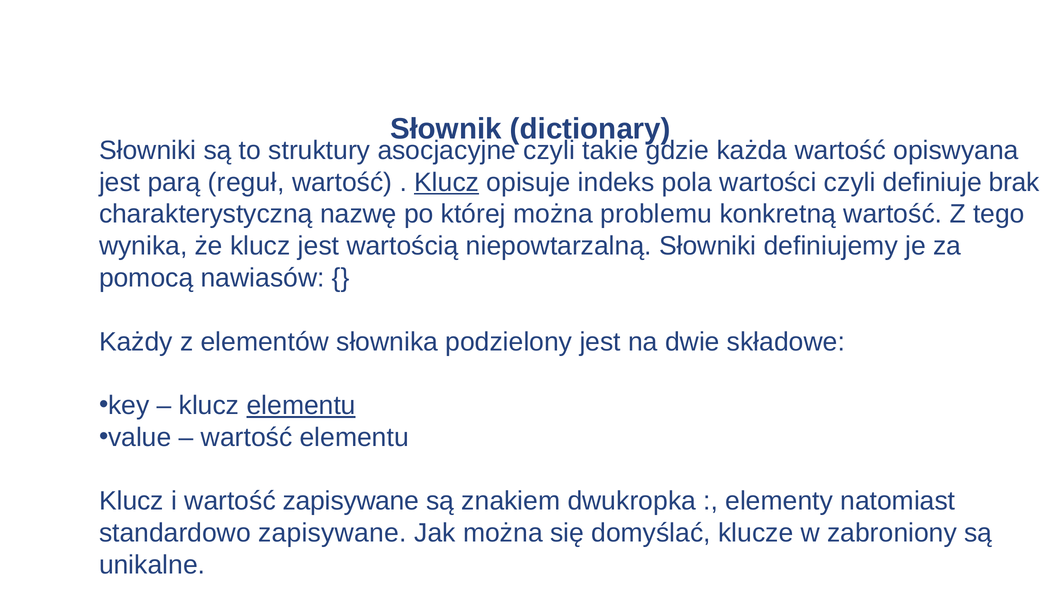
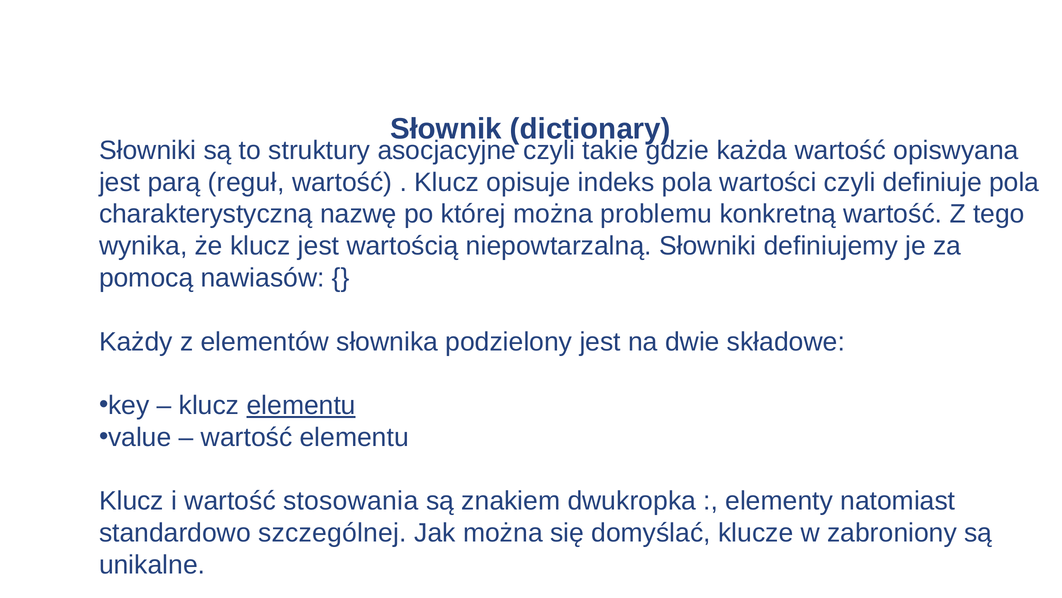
Klucz at (447, 182) underline: present -> none
definiuje brak: brak -> pola
wartość zapisywane: zapisywane -> stosowania
standardowo zapisywane: zapisywane -> szczególnej
